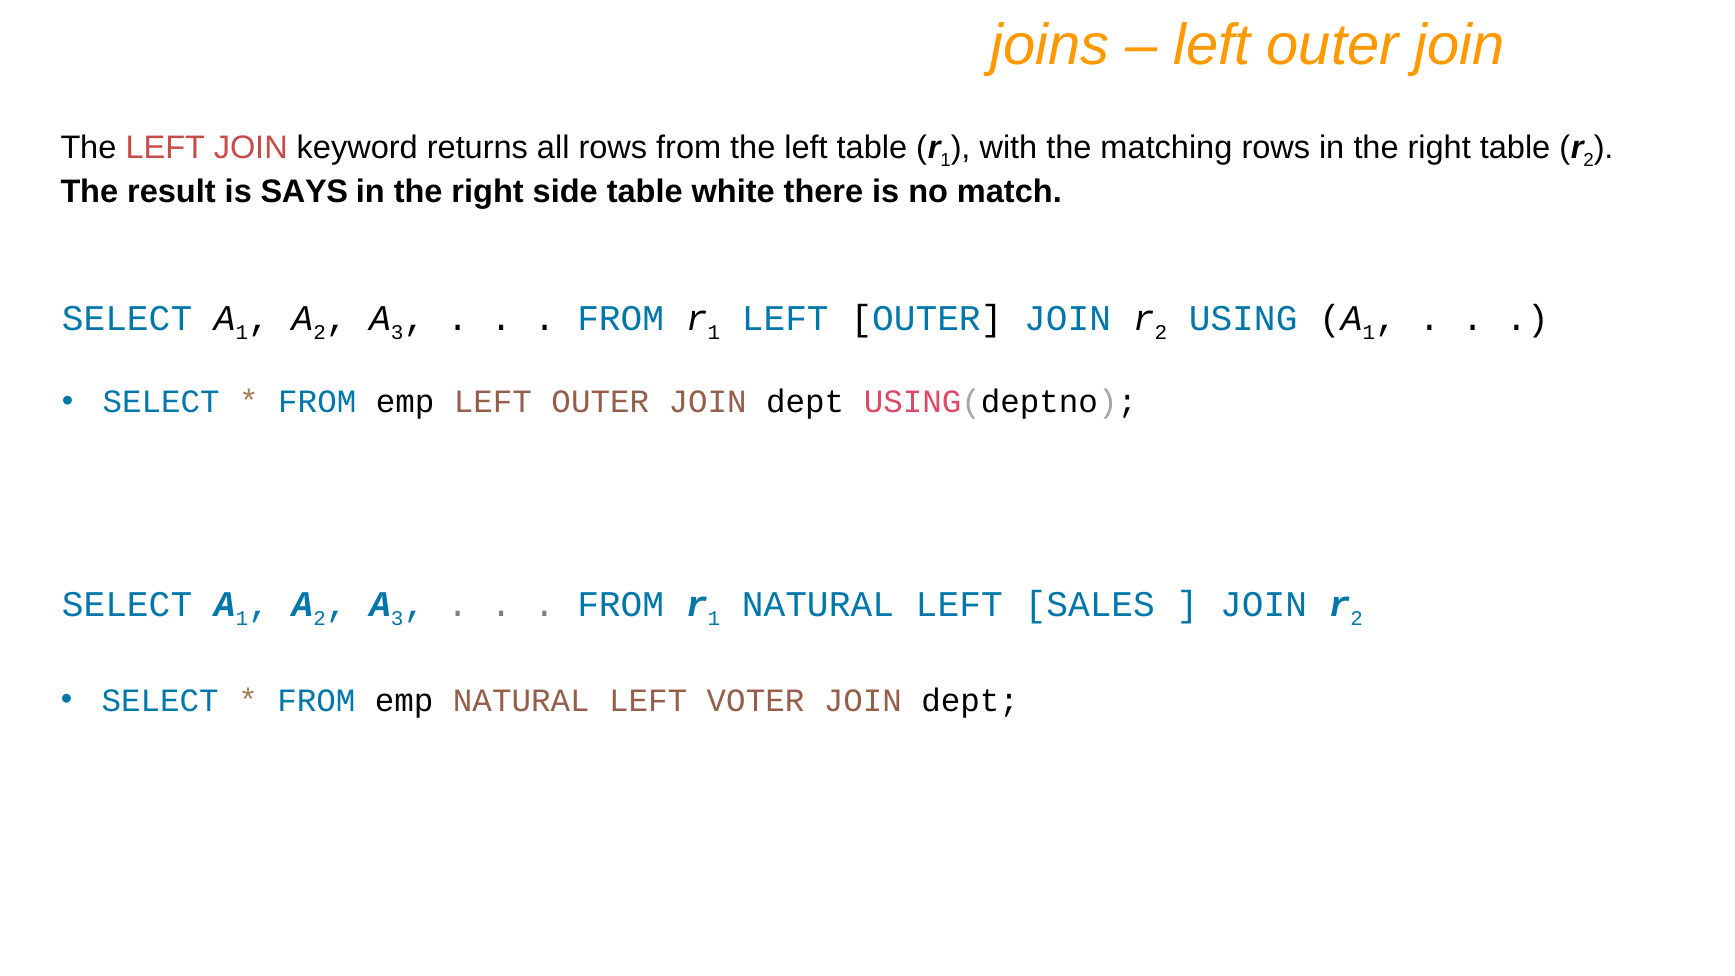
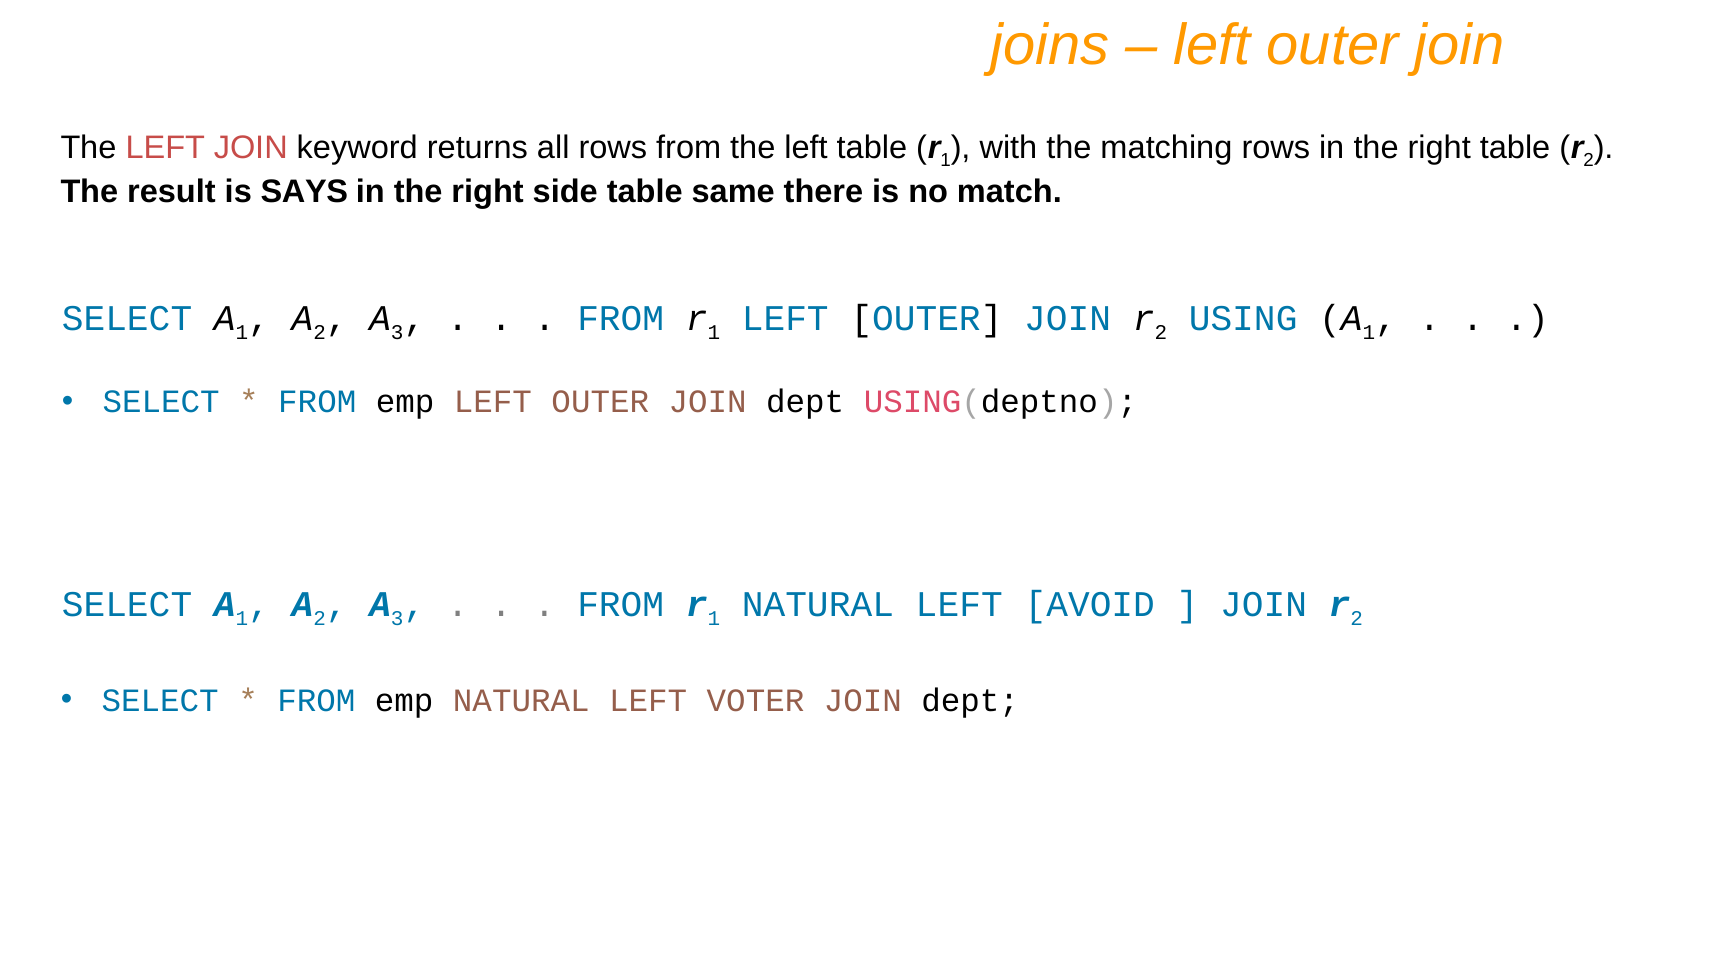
white: white -> same
SALES: SALES -> AVOID
